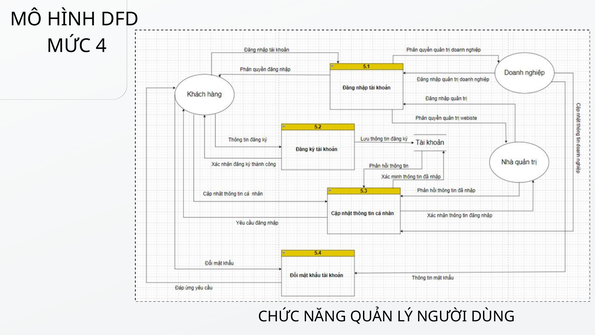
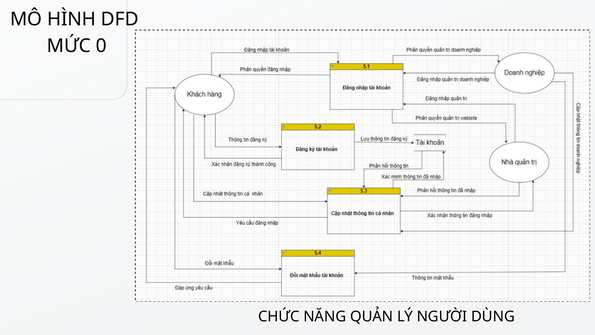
4: 4 -> 0
